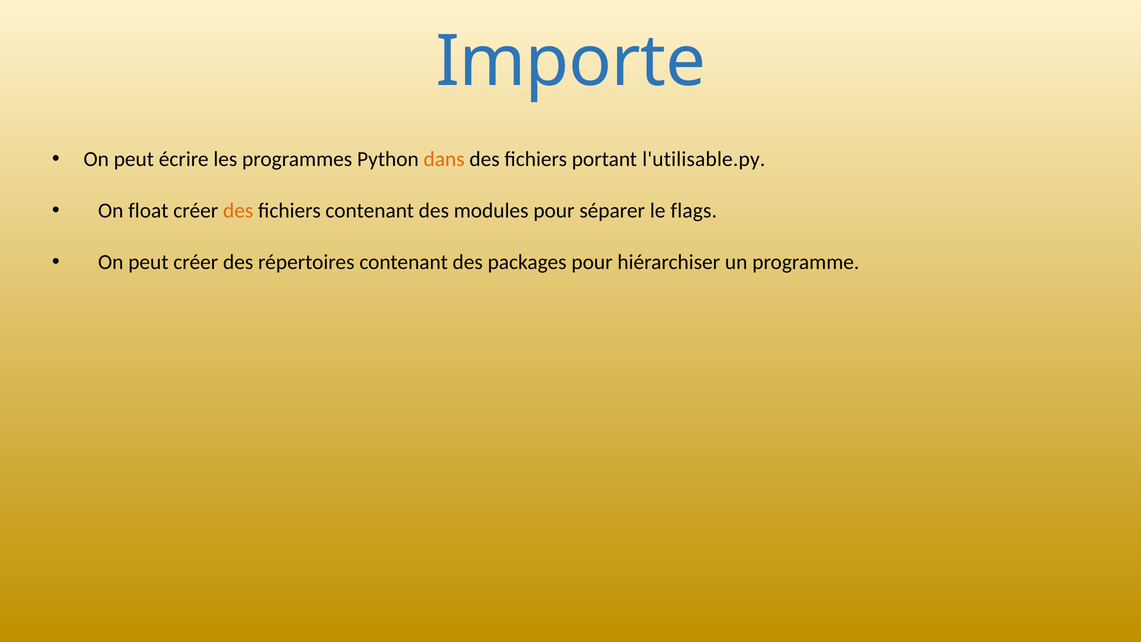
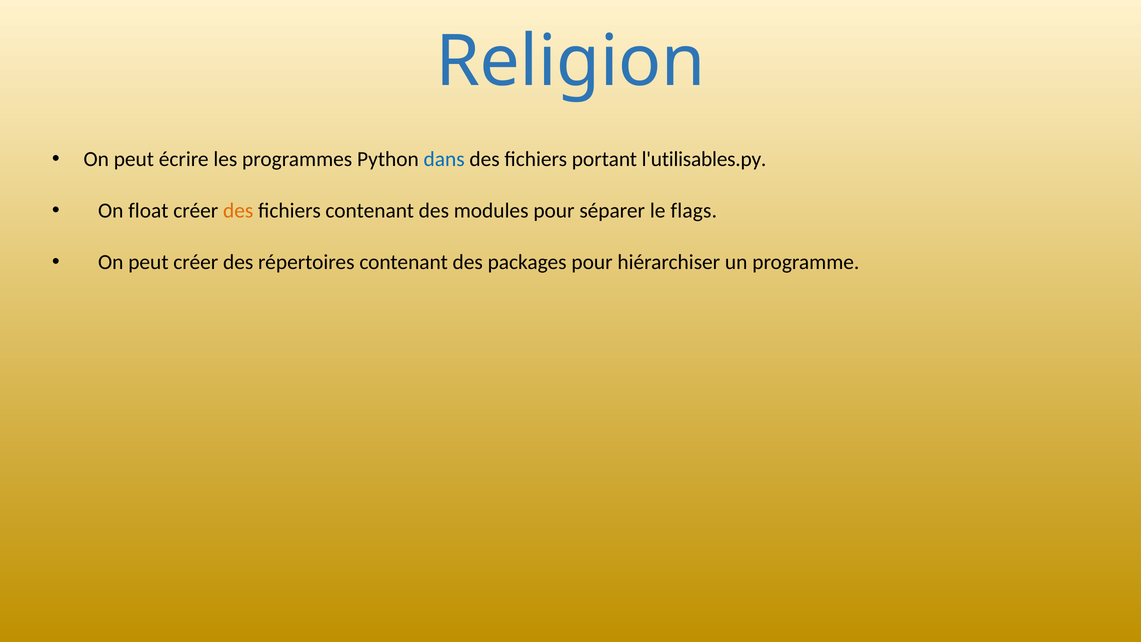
Importe: Importe -> Religion
dans colour: orange -> blue
l'utilisable.py: l'utilisable.py -> l'utilisables.py
